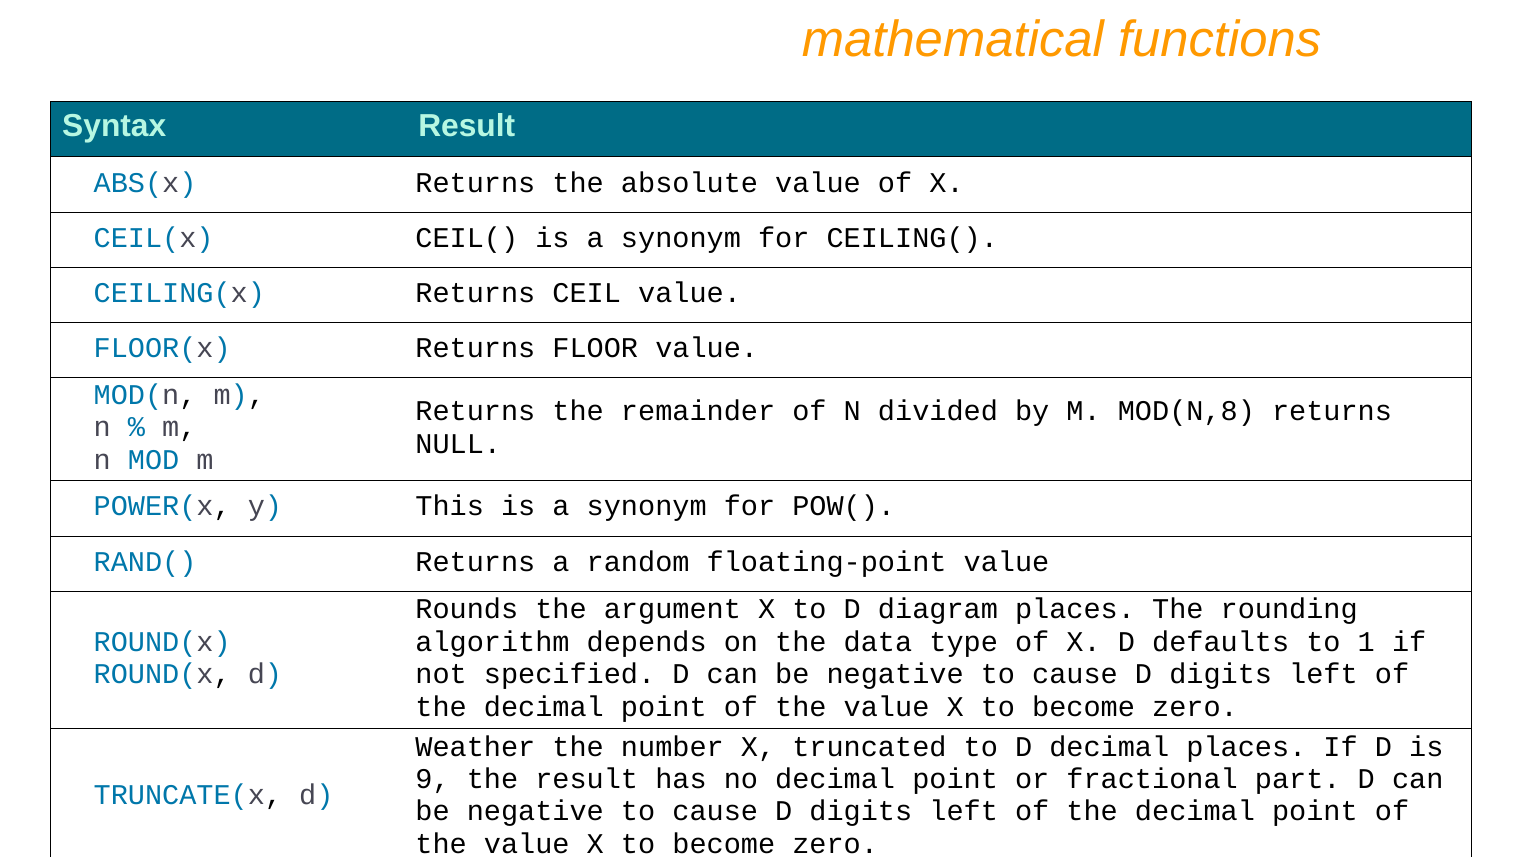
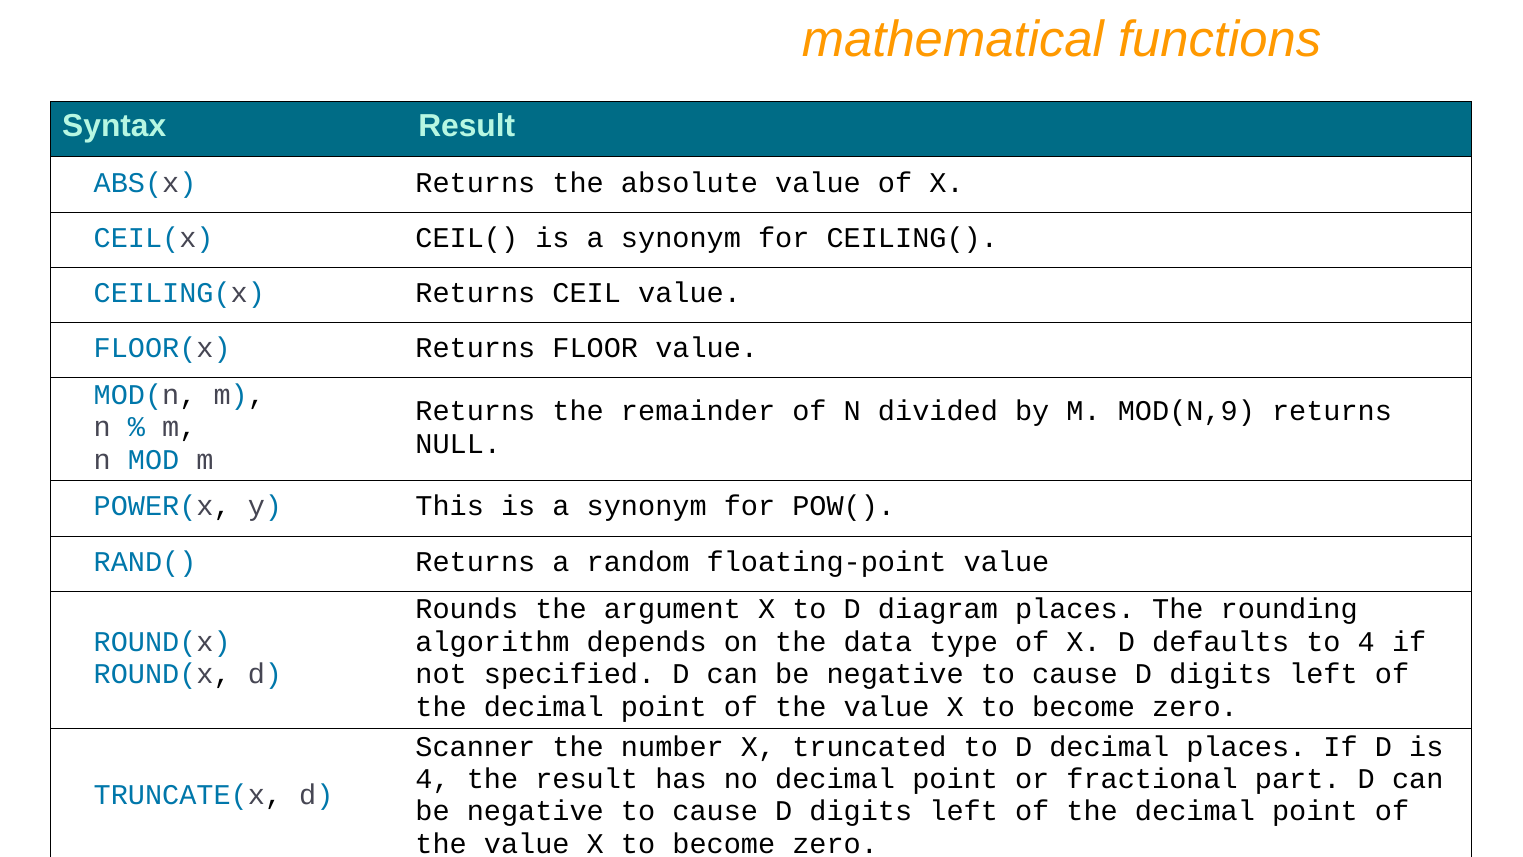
MOD(N,8: MOD(N,8 -> MOD(N,9
to 1: 1 -> 4
Weather: Weather -> Scanner
9 at (433, 779): 9 -> 4
